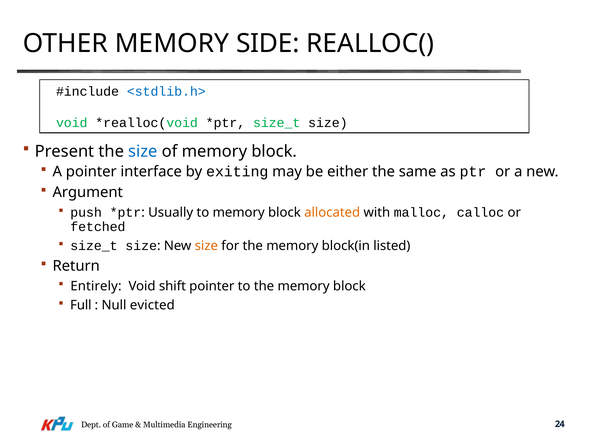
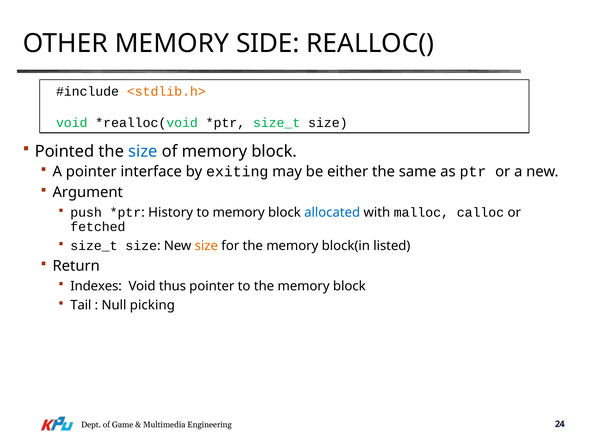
<stdlib.h> at (166, 91) colour: blue -> orange
Present: Present -> Pointed
Usually: Usually -> History
allocated colour: orange -> blue
Entirely: Entirely -> Indexes
shift: shift -> thus
Full: Full -> Tail
evicted: evicted -> picking
